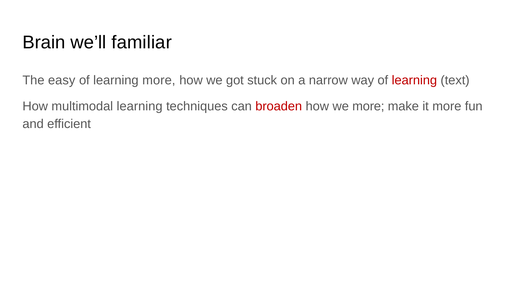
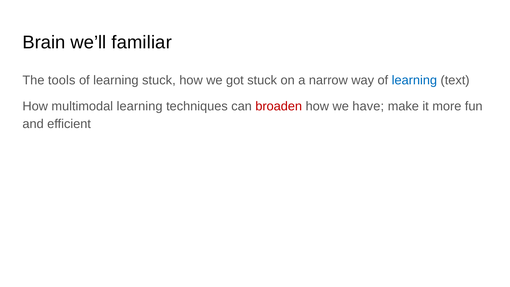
easy: easy -> tools
learning more: more -> stuck
learning at (414, 80) colour: red -> blue
we more: more -> have
